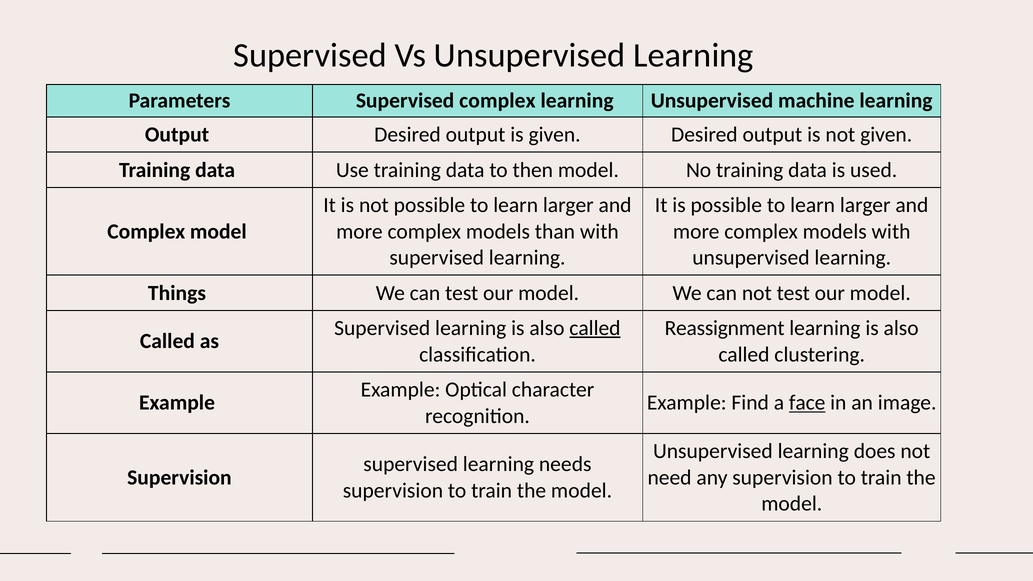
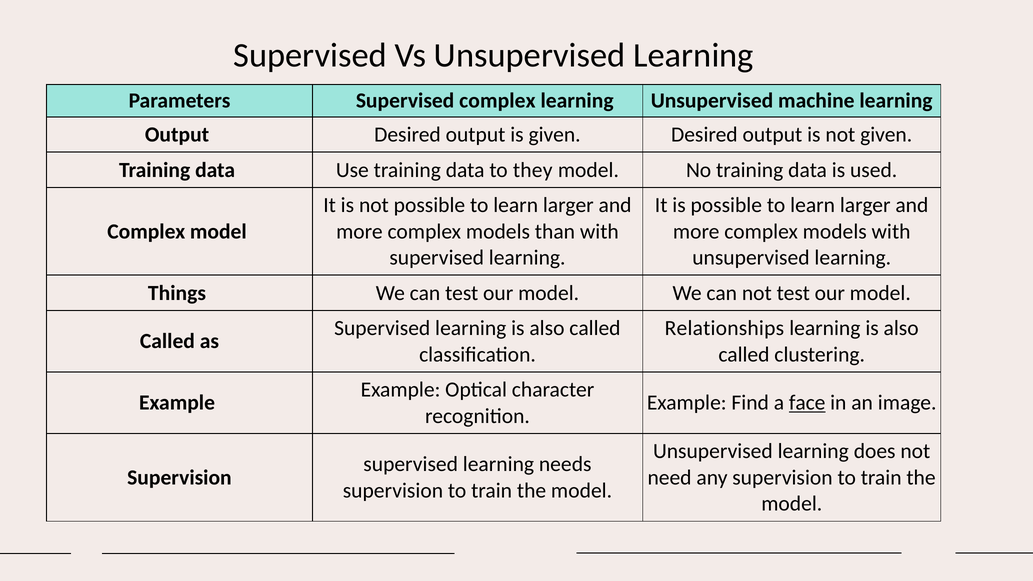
then: then -> they
called at (595, 328) underline: present -> none
Reassignment: Reassignment -> Relationships
